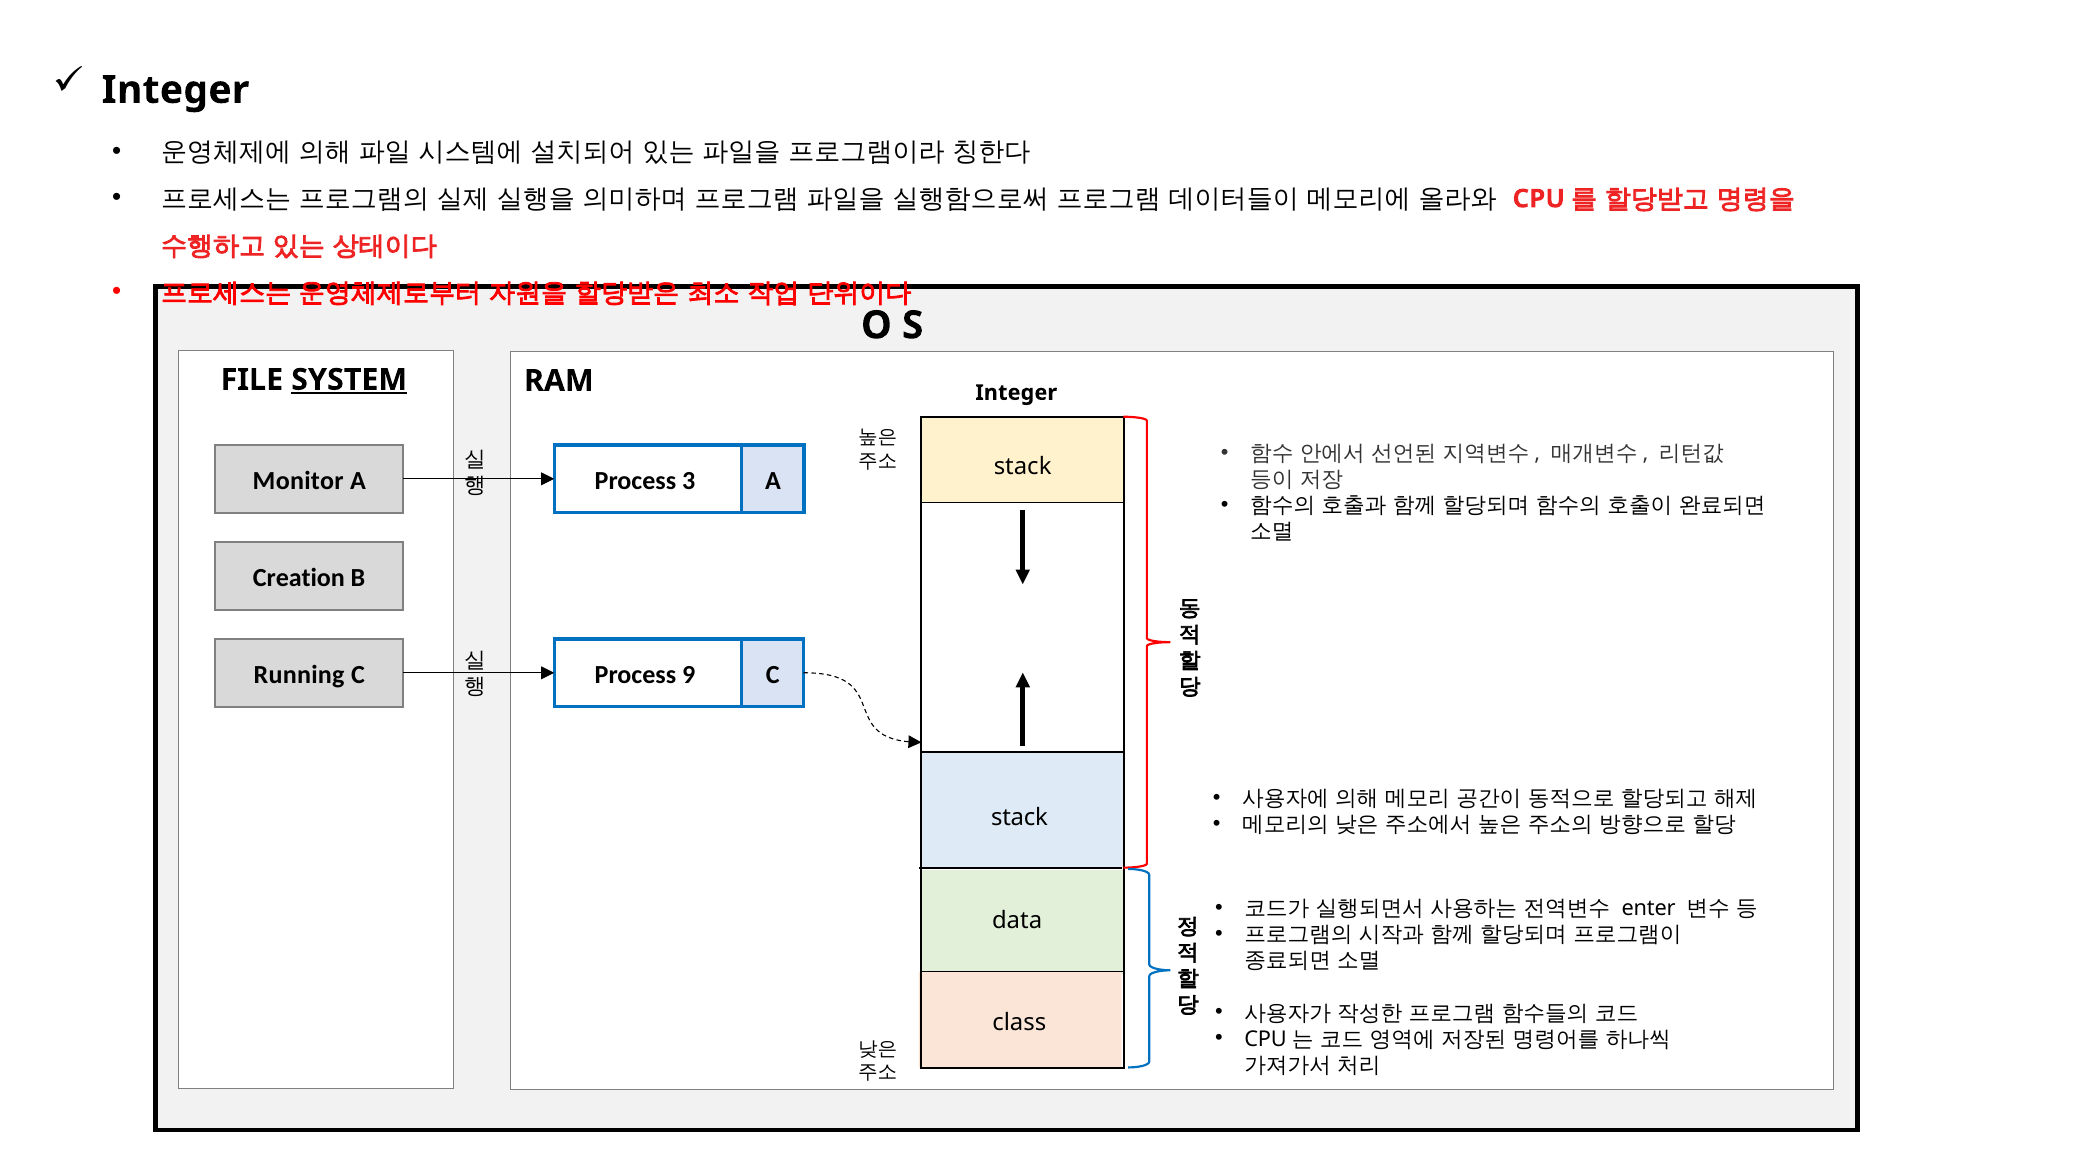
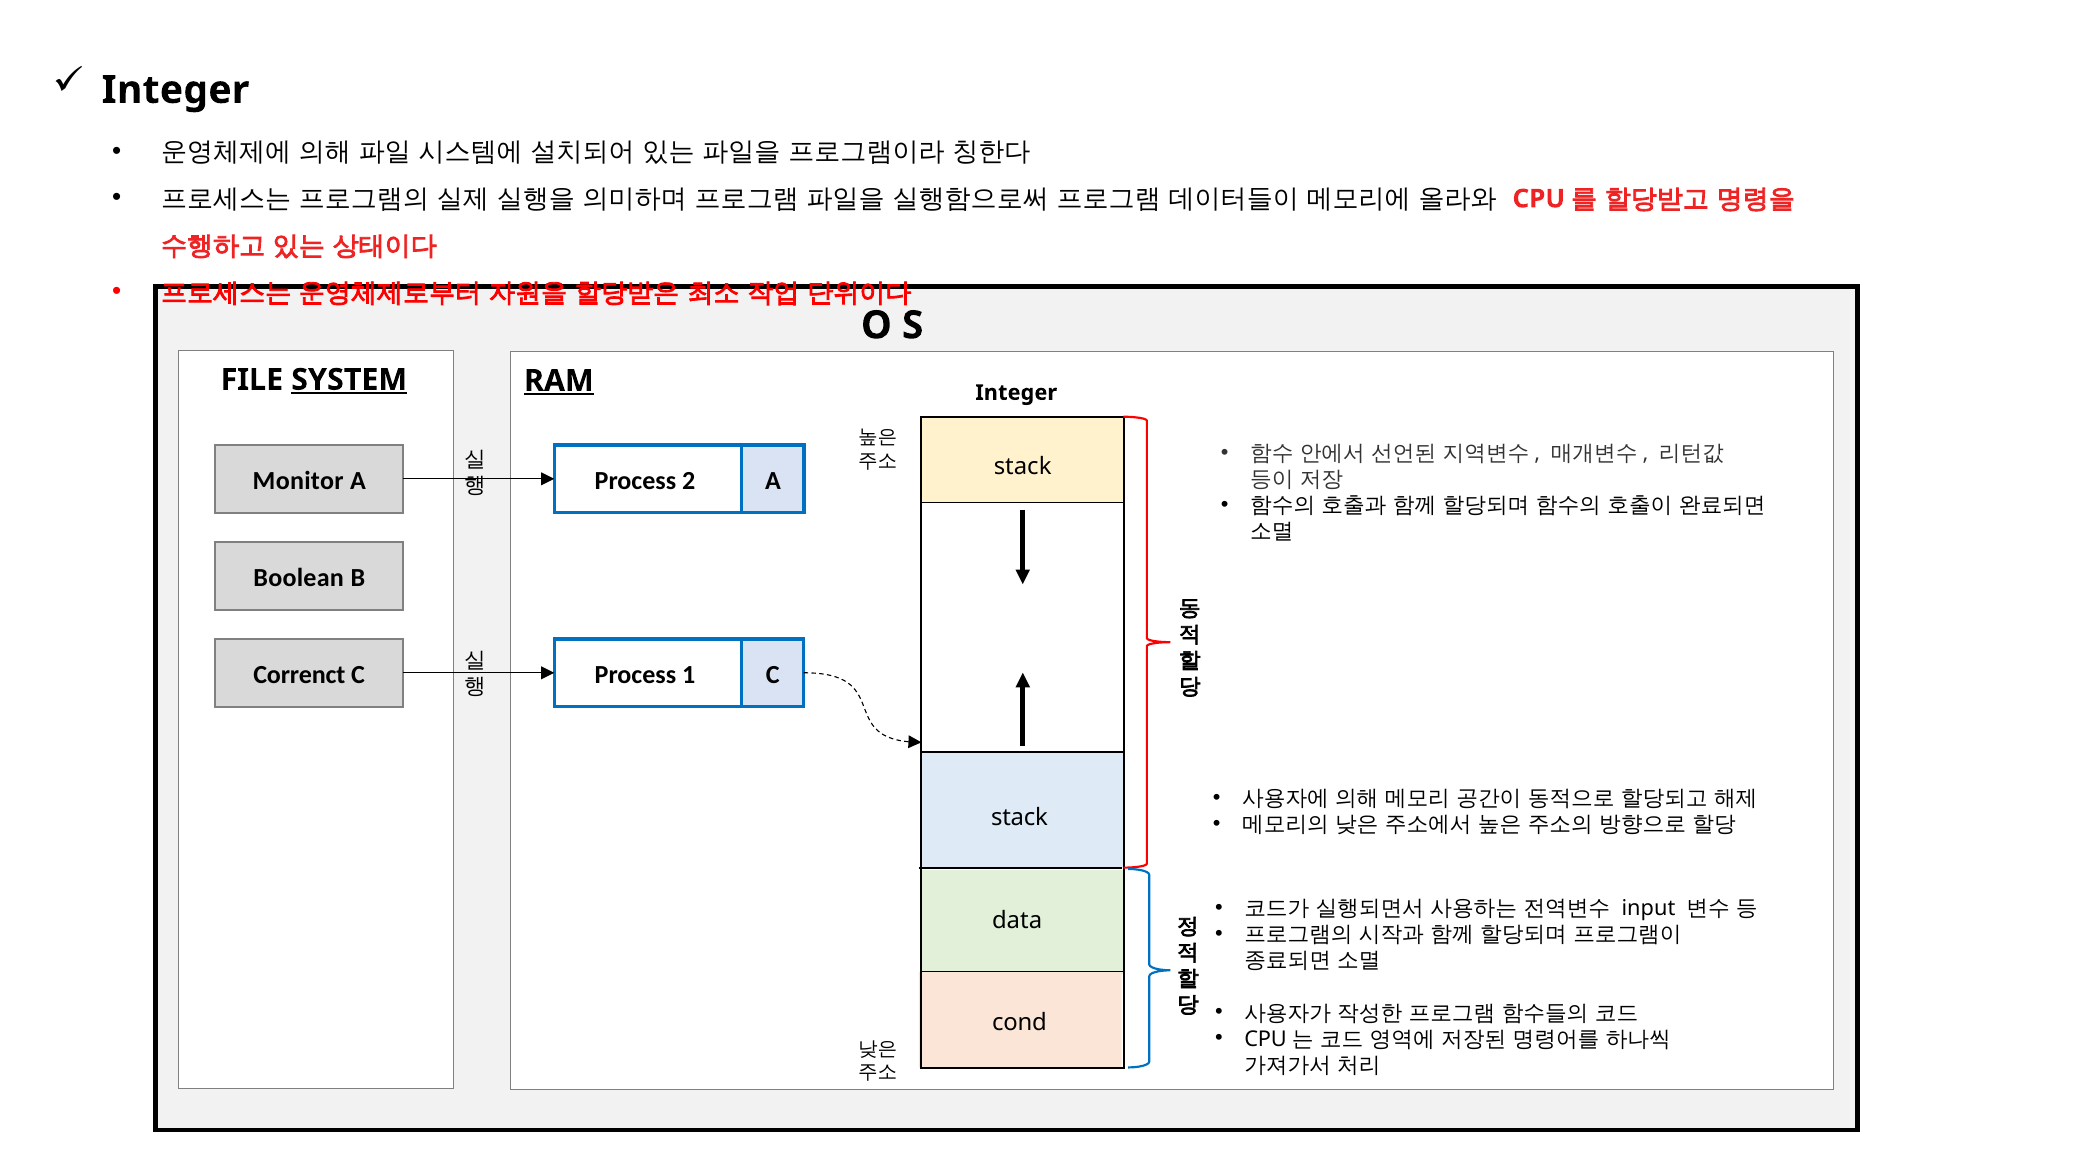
RAM underline: none -> present
3: 3 -> 2
Creation: Creation -> Boolean
Running: Running -> Correnct
9: 9 -> 1
enter: enter -> input
class: class -> cond
